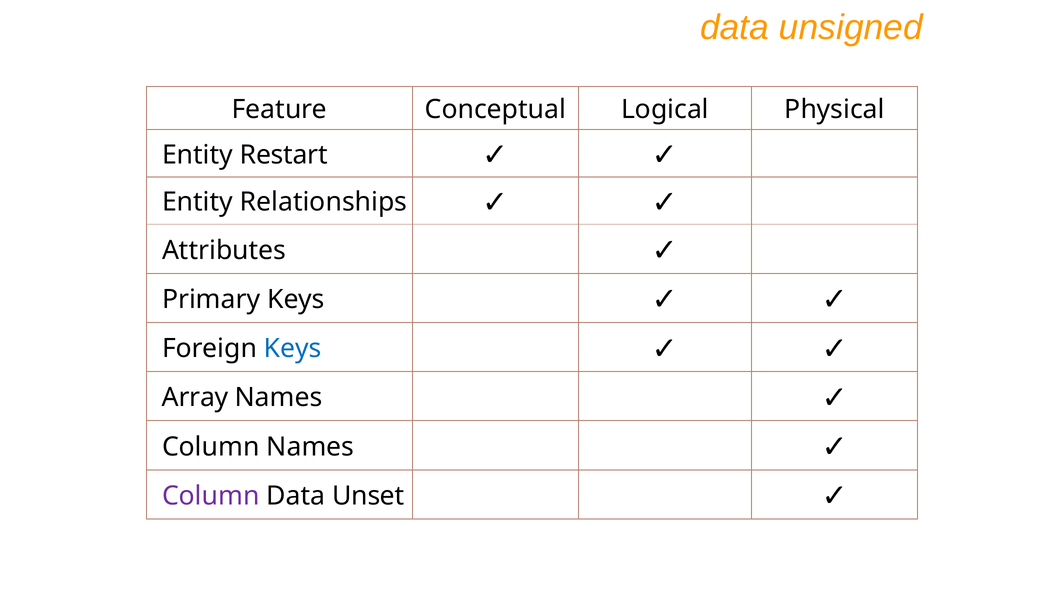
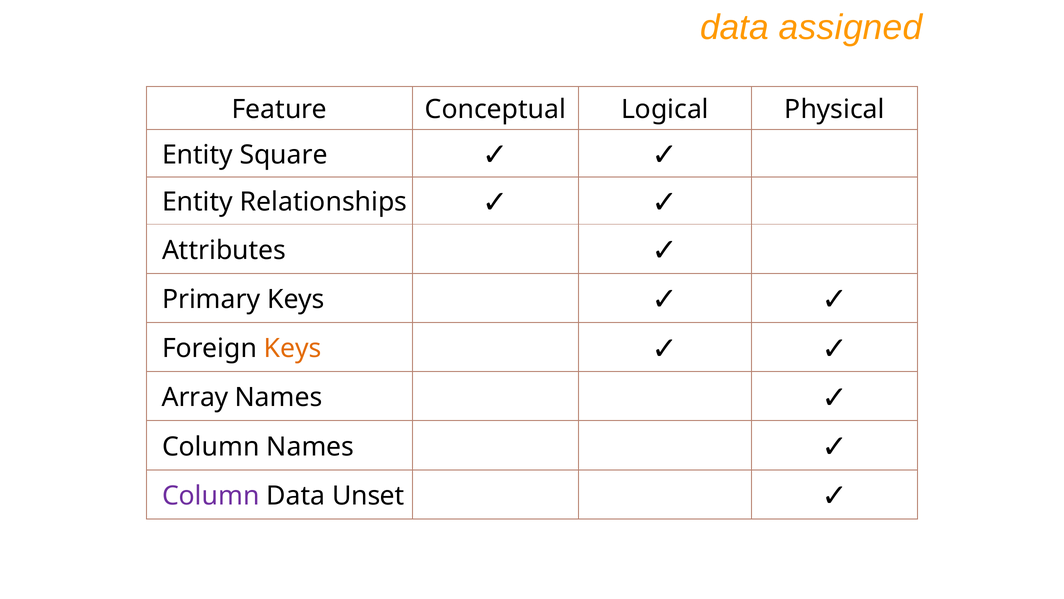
unsigned: unsigned -> assigned
Restart: Restart -> Square
Keys at (293, 348) colour: blue -> orange
